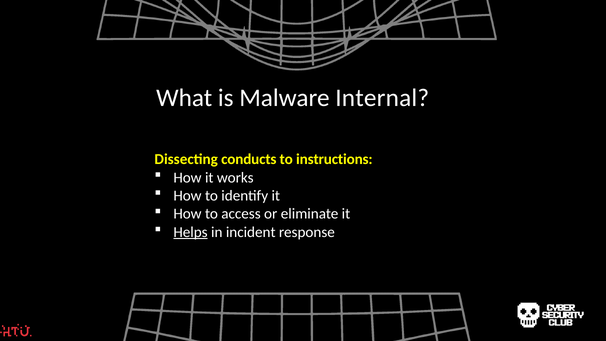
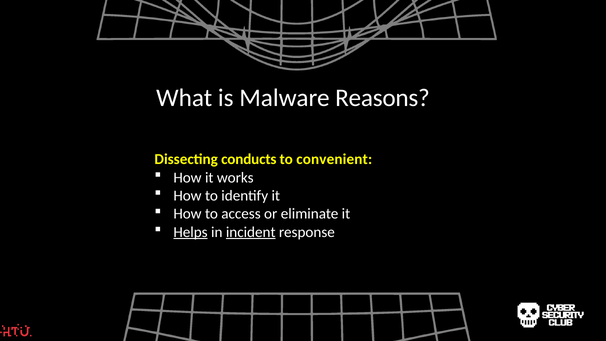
Internal: Internal -> Reasons
instructions: instructions -> convenient
incident underline: none -> present
